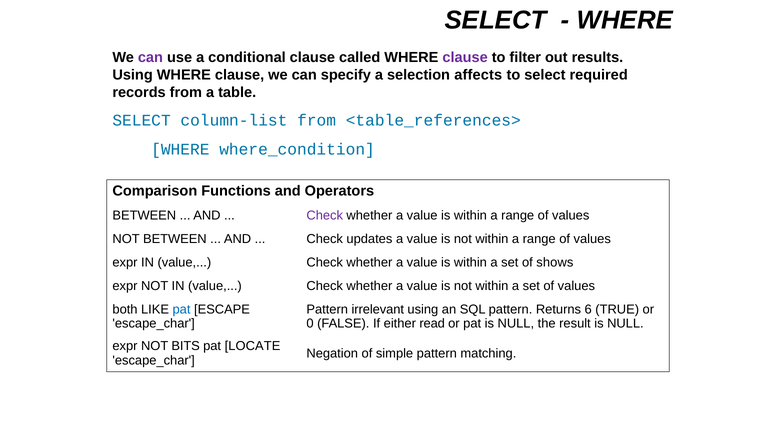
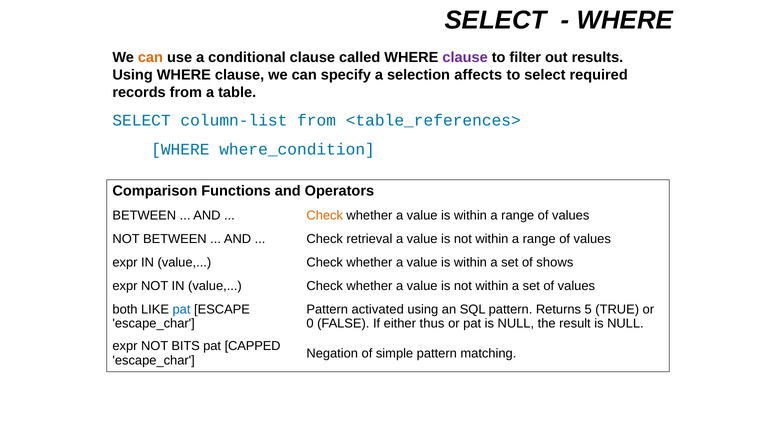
can at (150, 57) colour: purple -> orange
Check at (325, 215) colour: purple -> orange
updates: updates -> retrieval
irrelevant: irrelevant -> activated
6: 6 -> 5
read: read -> thus
LOCATE: LOCATE -> CAPPED
